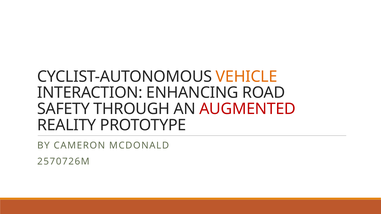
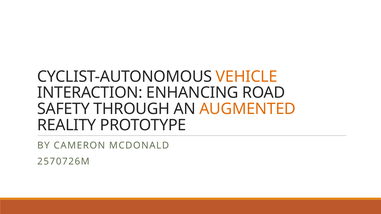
AUGMENTED colour: red -> orange
